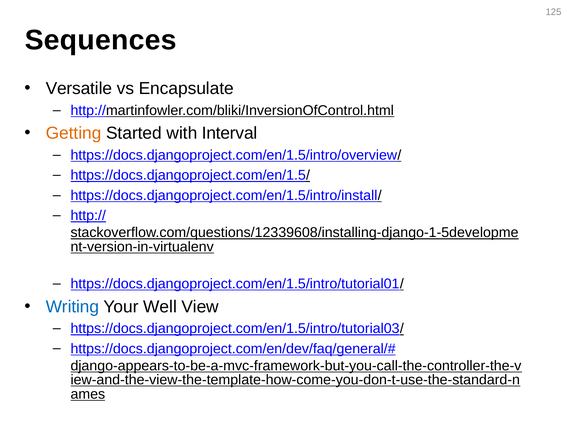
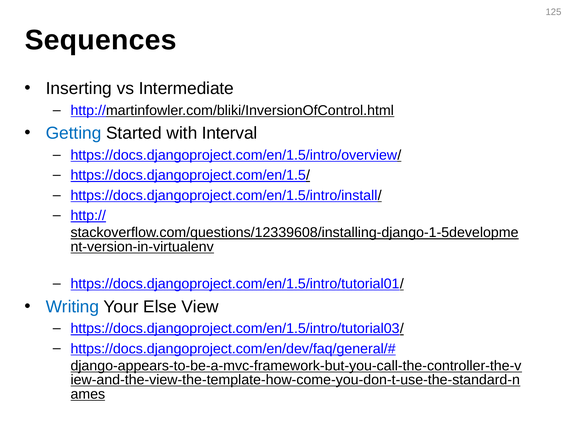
Versatile: Versatile -> Inserting
Encapsulate: Encapsulate -> Intermediate
Getting colour: orange -> blue
Well: Well -> Else
